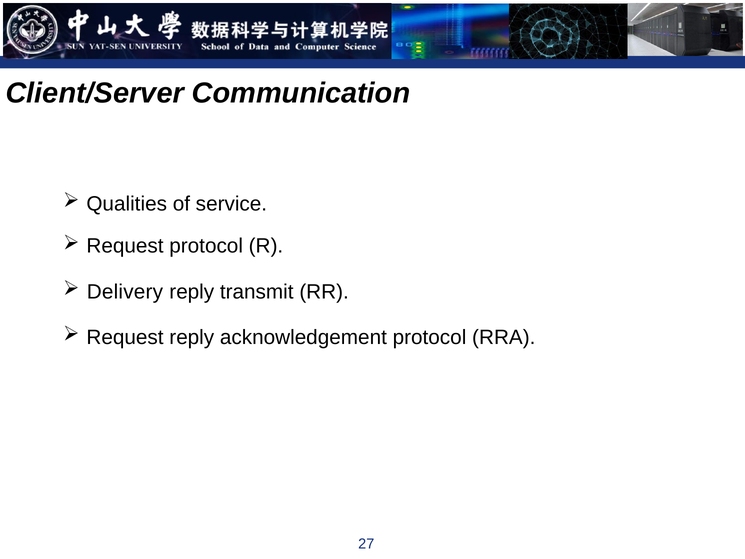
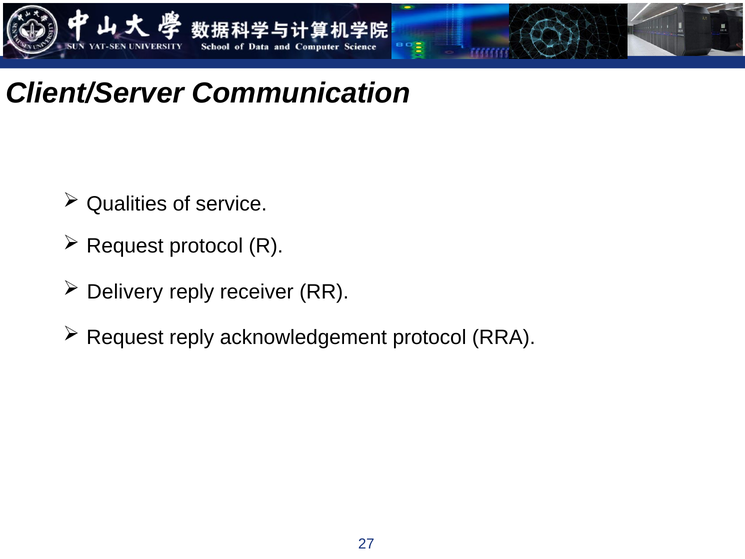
transmit: transmit -> receiver
